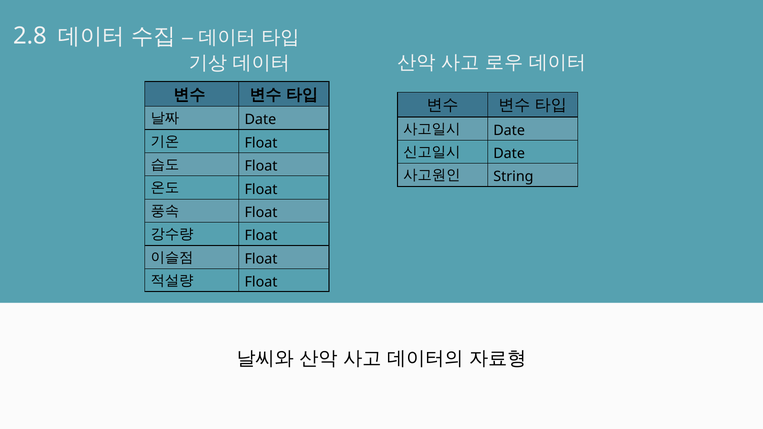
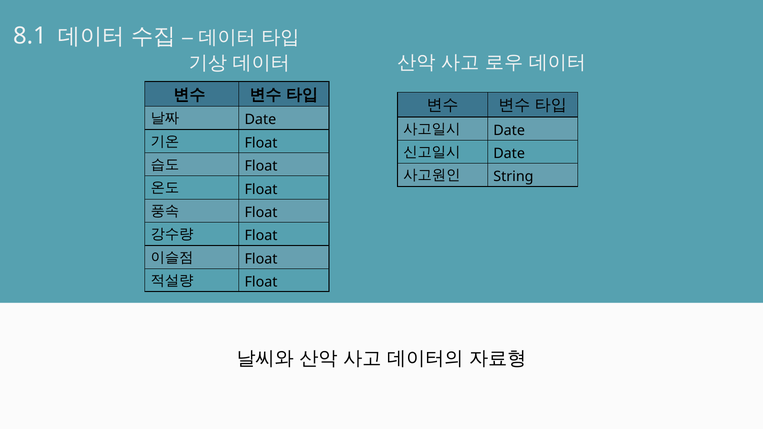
2.8: 2.8 -> 8.1
